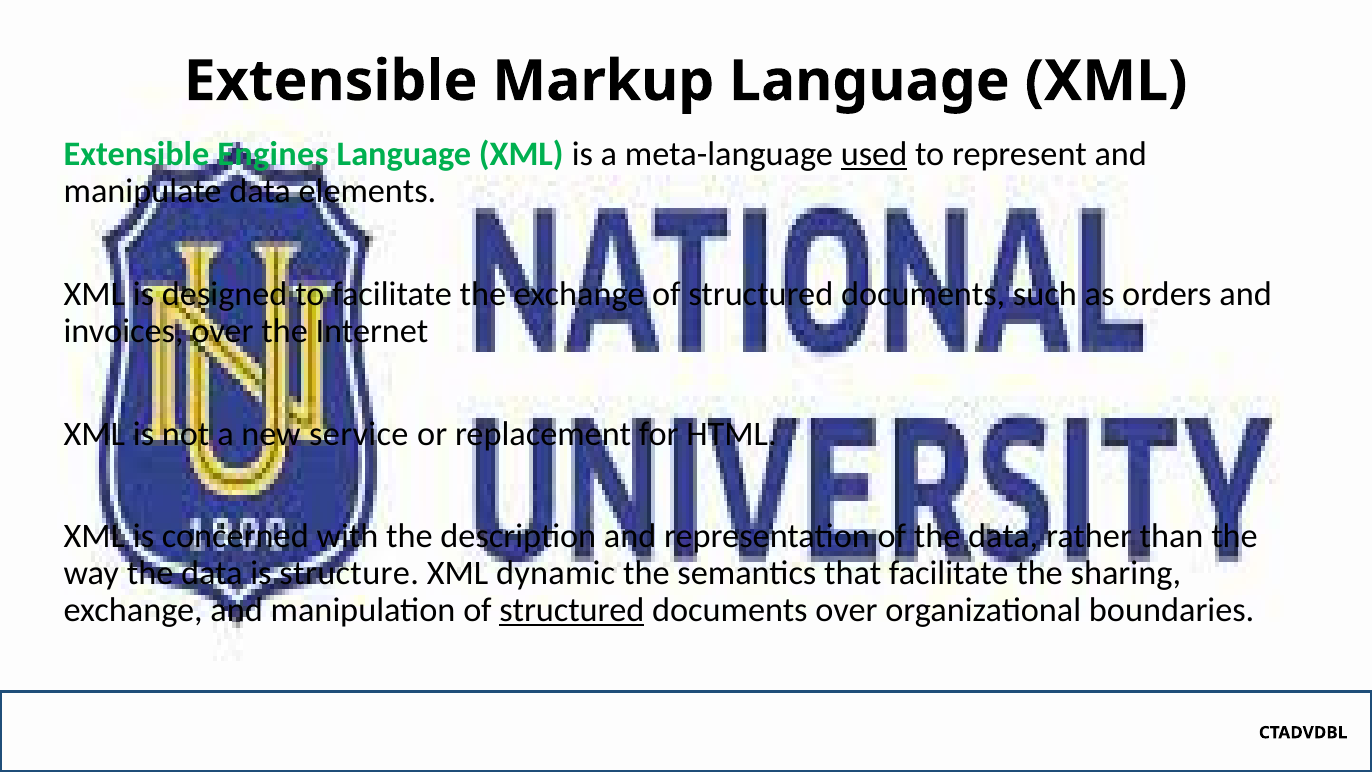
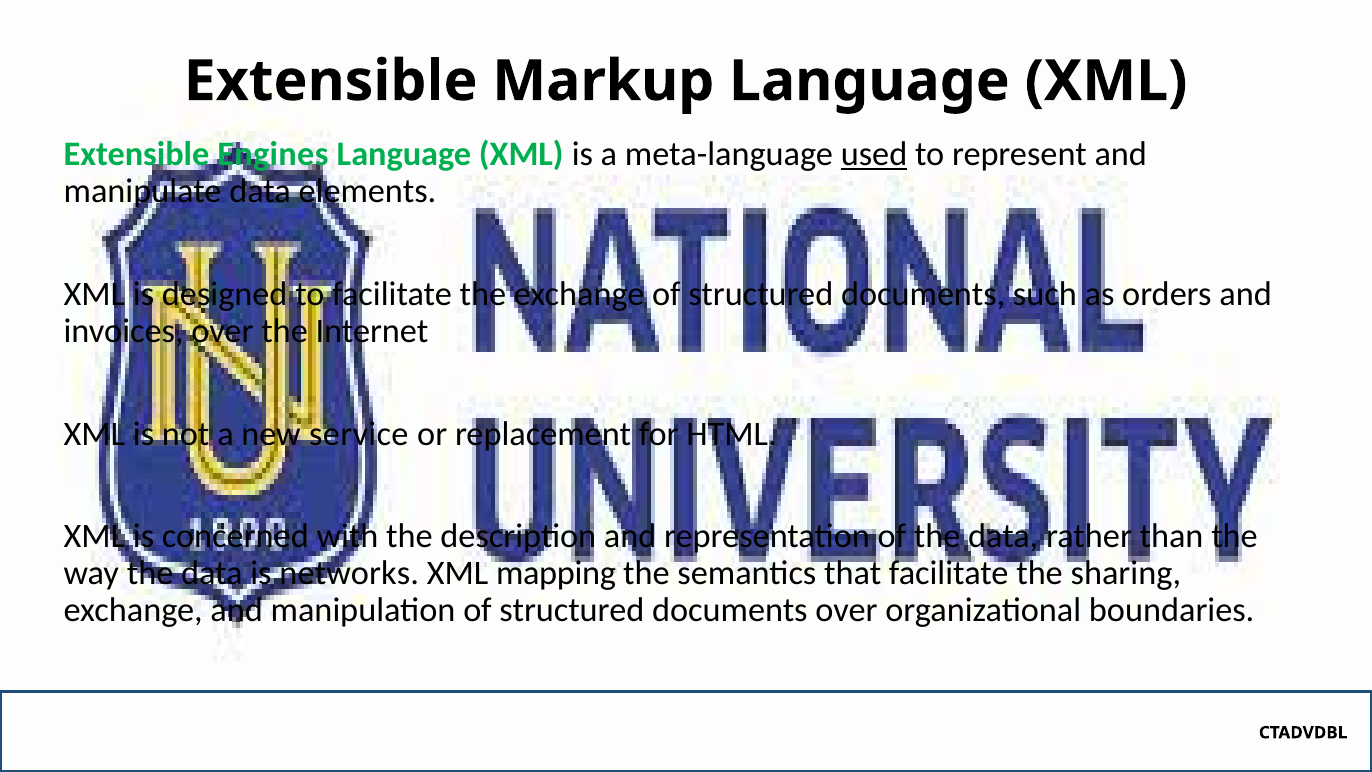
structure: structure -> networks
dynamic: dynamic -> mapping
structured at (572, 610) underline: present -> none
